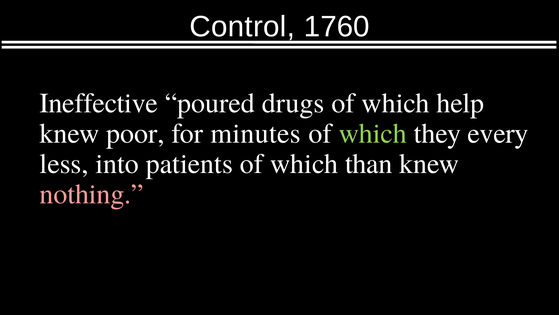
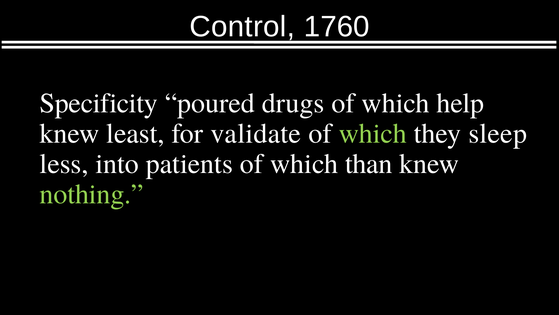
Ineffective: Ineffective -> Specificity
poor: poor -> least
minutes: minutes -> validate
every: every -> sleep
nothing colour: pink -> light green
